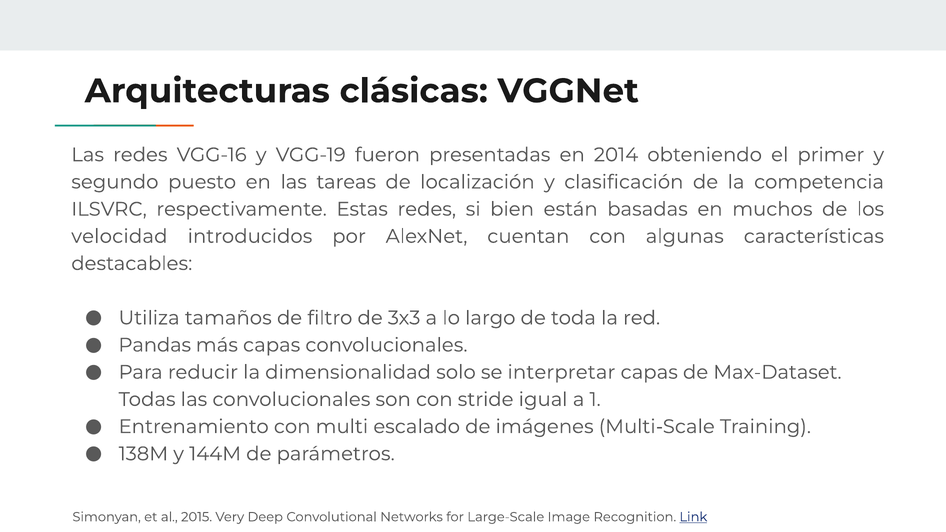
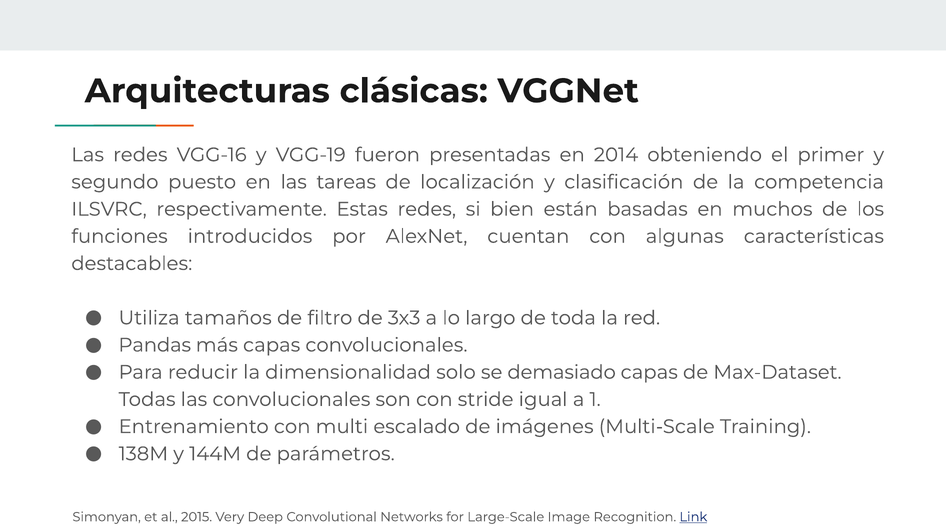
velocidad: velocidad -> funciones
interpretar: interpretar -> demasiado
